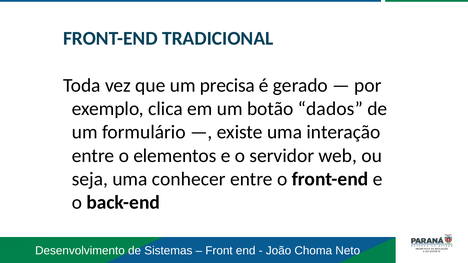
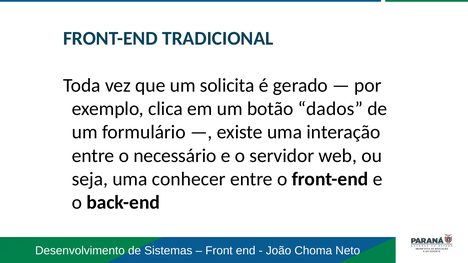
precisa: precisa -> solicita
elementos: elementos -> necessário
